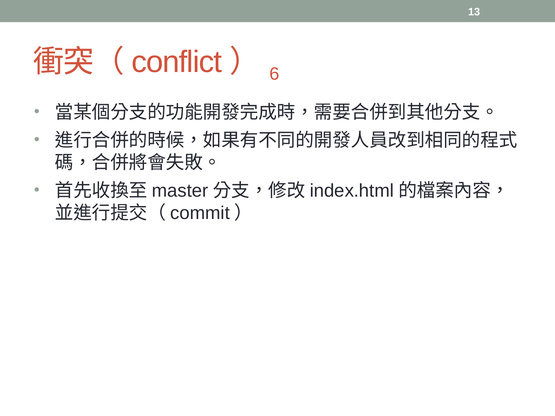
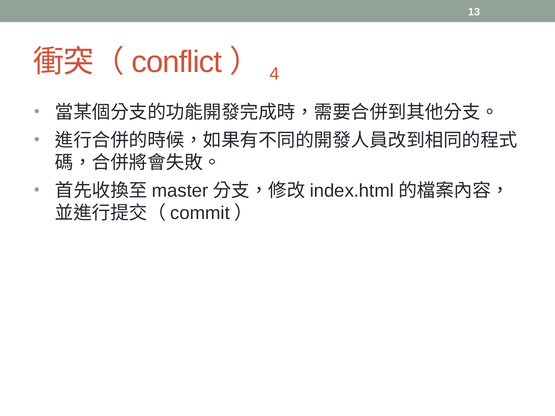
6: 6 -> 4
